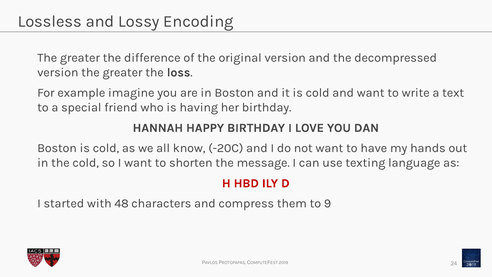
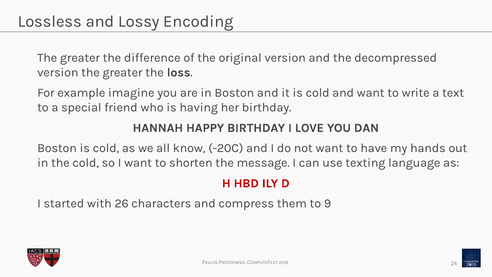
48: 48 -> 26
